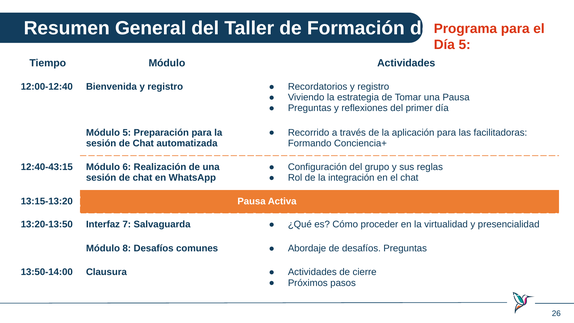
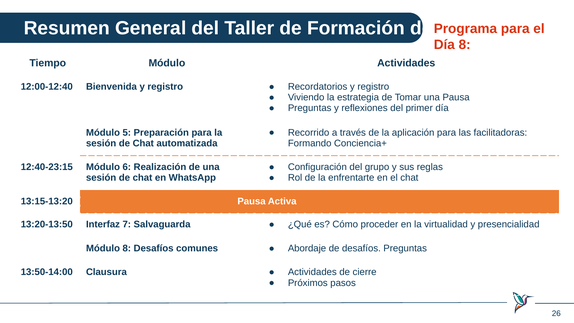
Día 5: 5 -> 8
12:40-43:15: 12:40-43:15 -> 12:40-23:15
integración: integración -> enfrentarte
